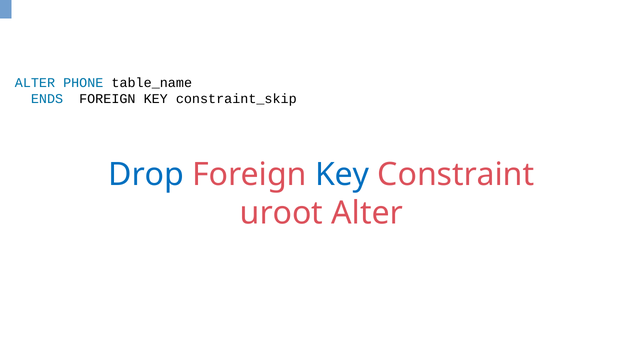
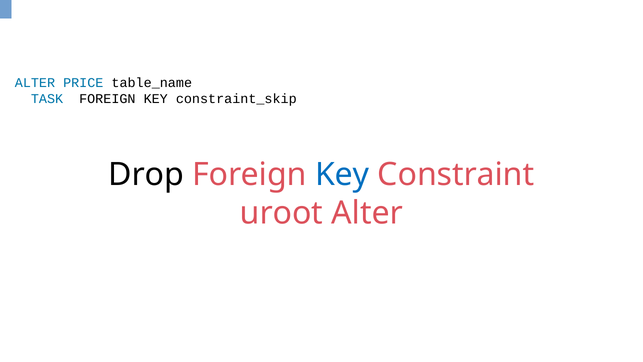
PHONE: PHONE -> PRICE
ENDS: ENDS -> TASK
Drop colour: blue -> black
